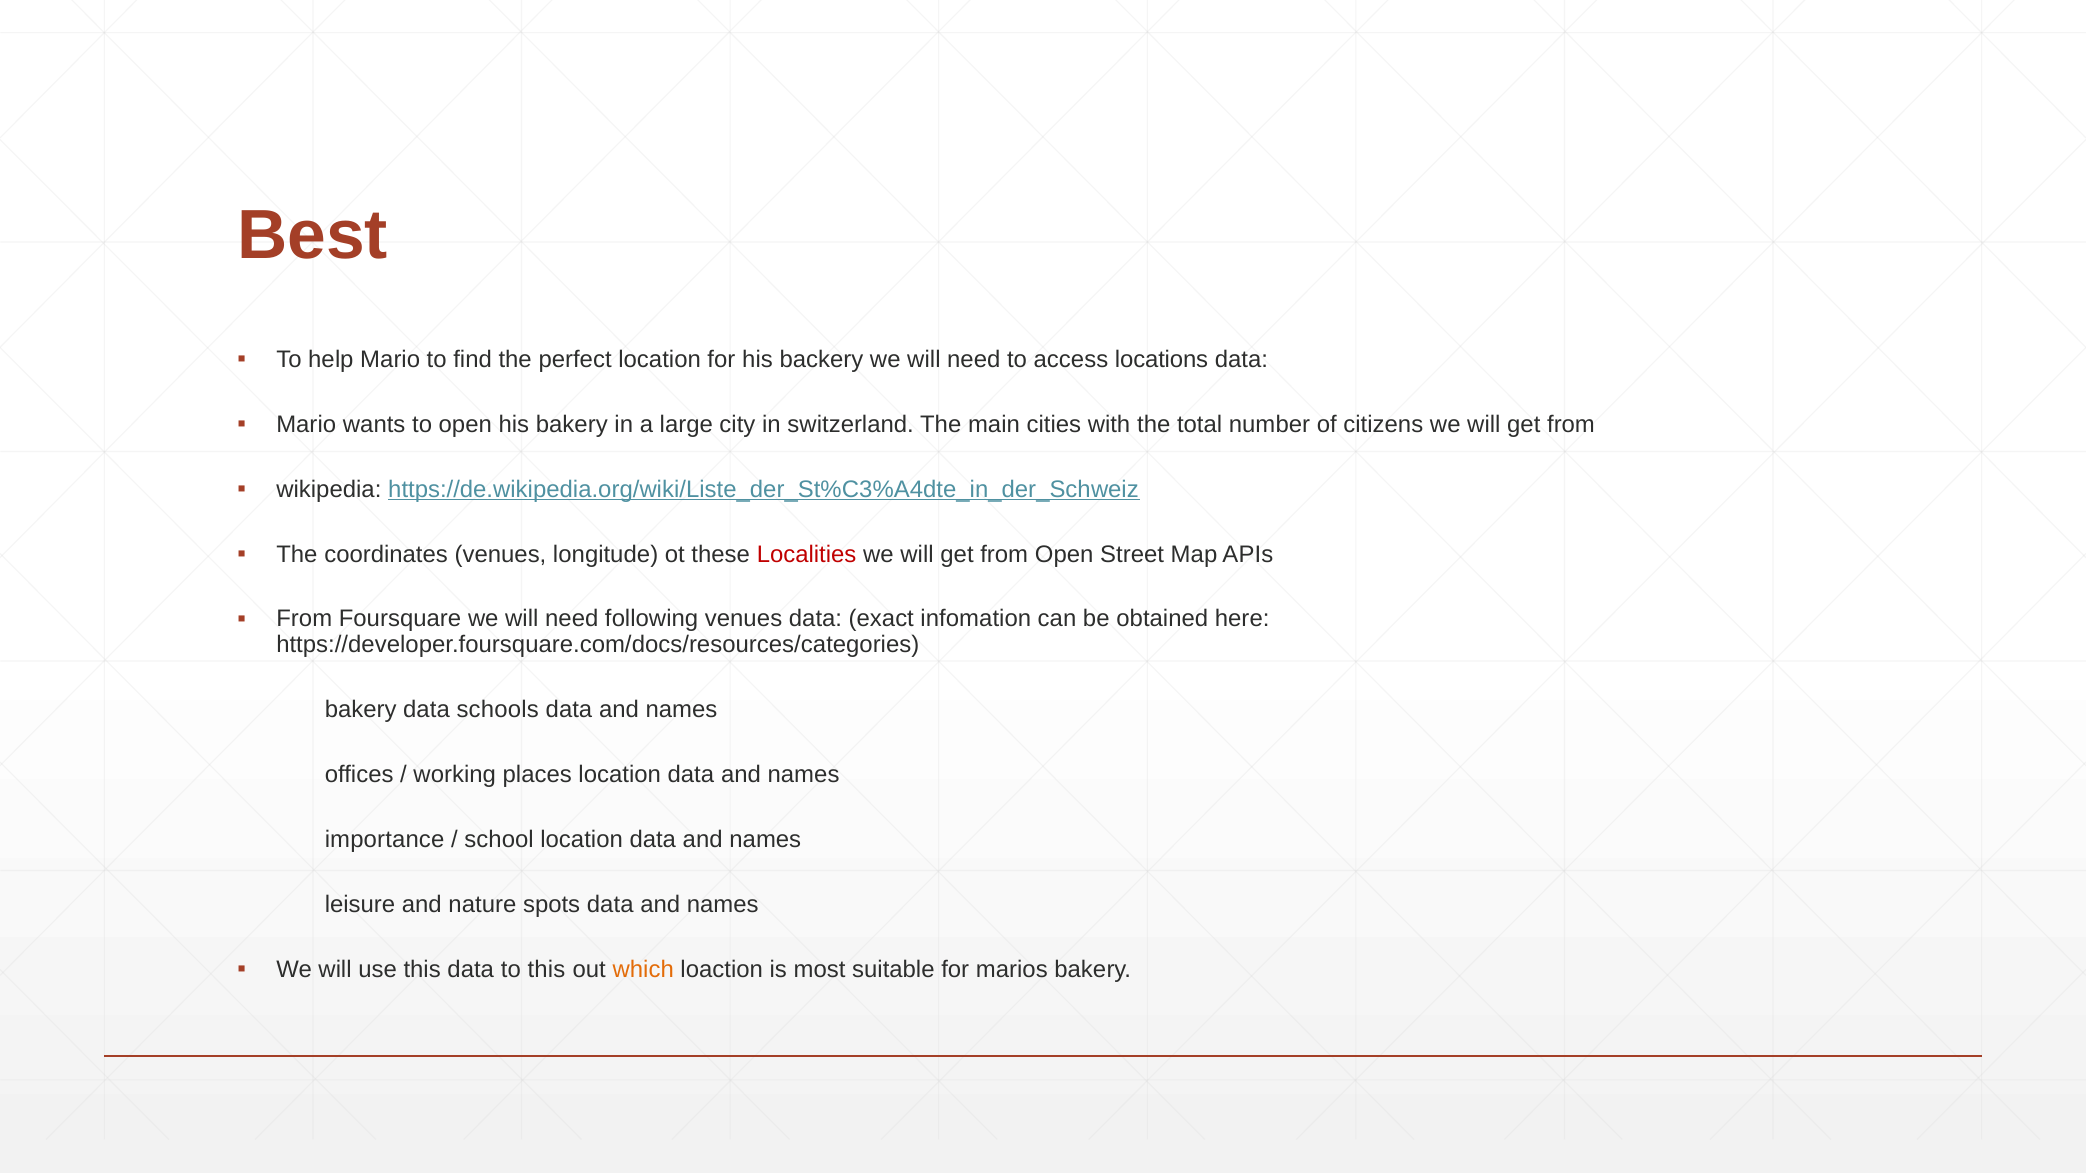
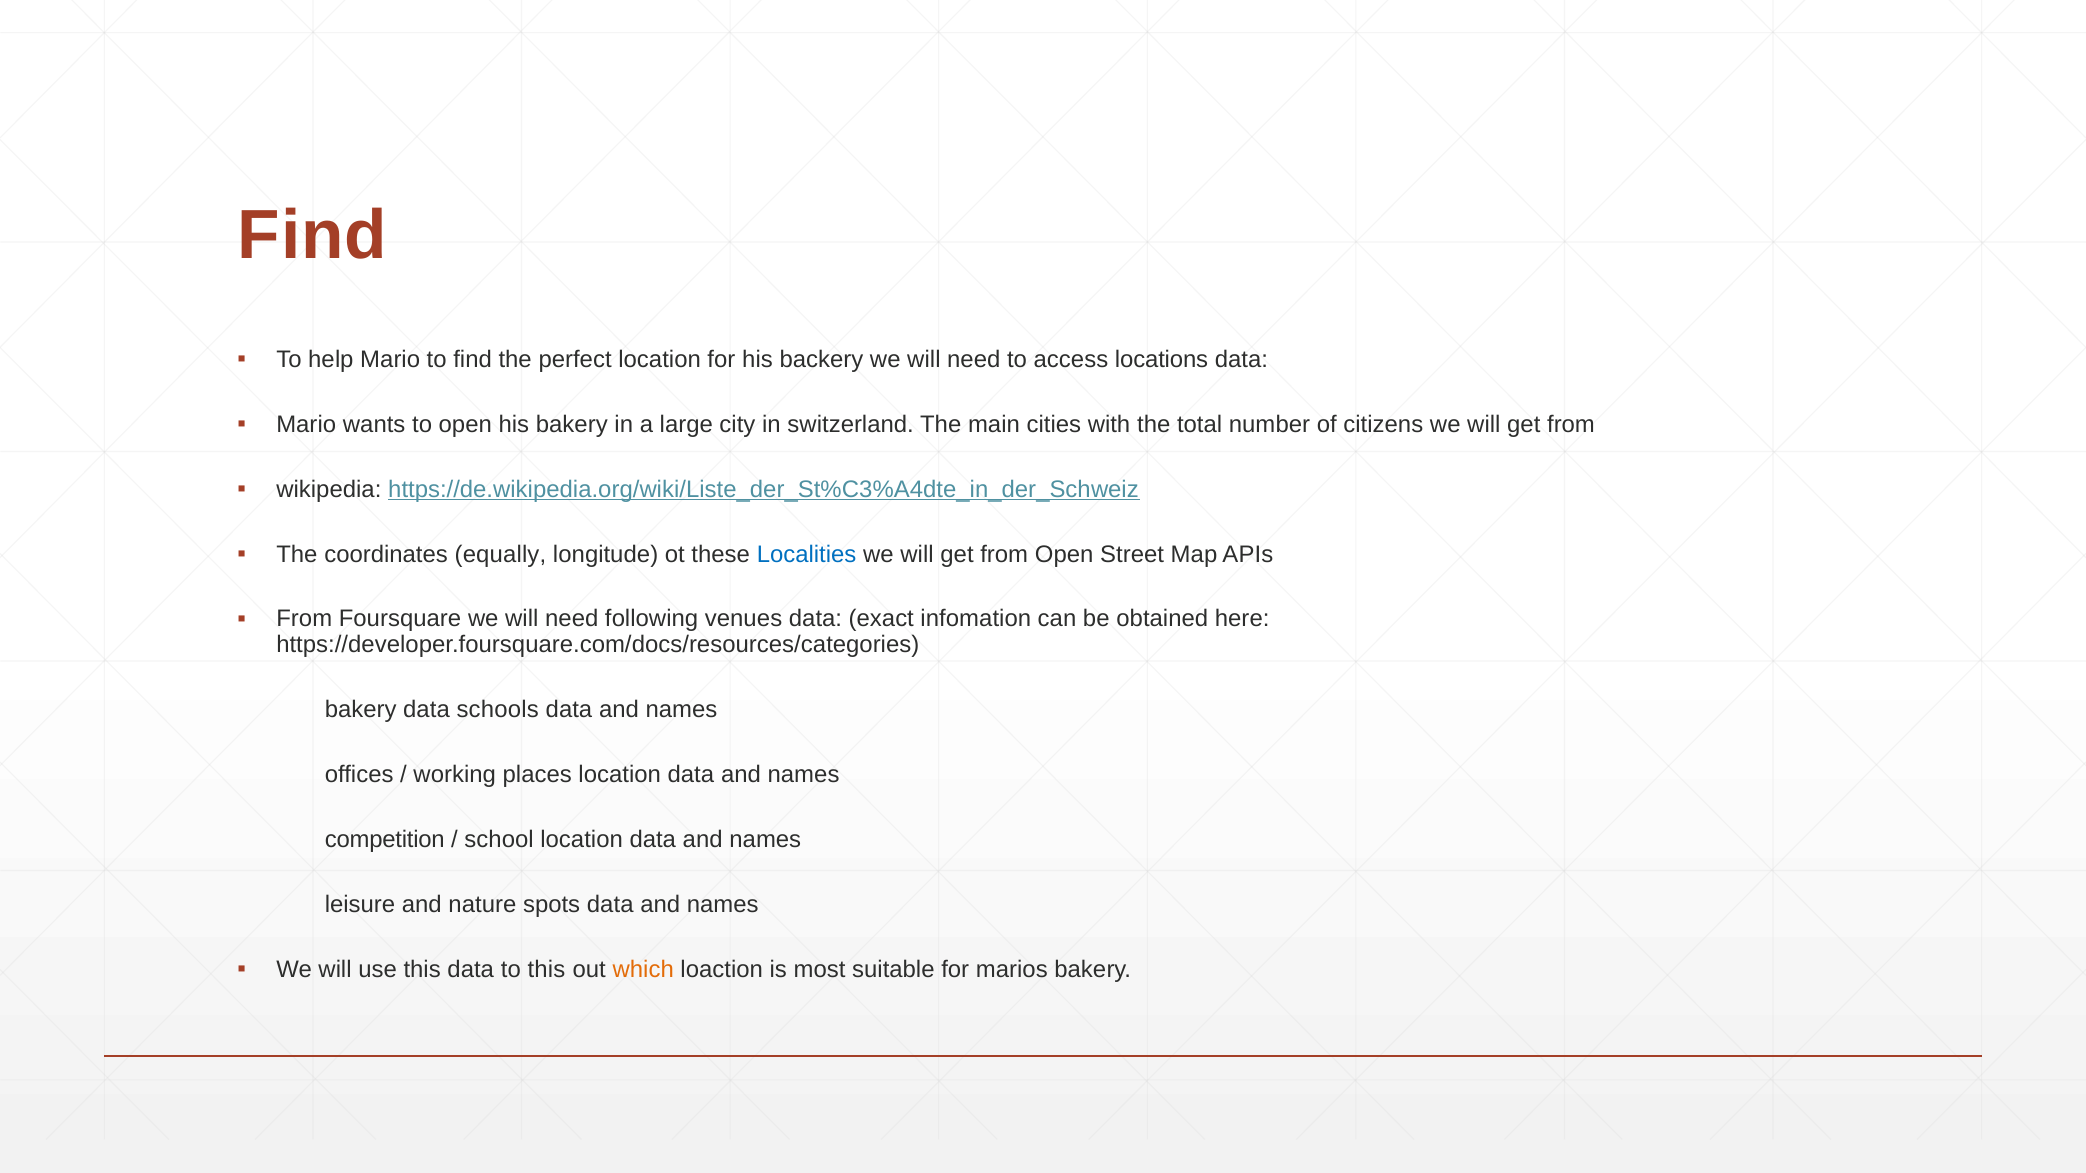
Best at (313, 236): Best -> Find
coordinates venues: venues -> equally
Localities colour: red -> blue
importance: importance -> competition
